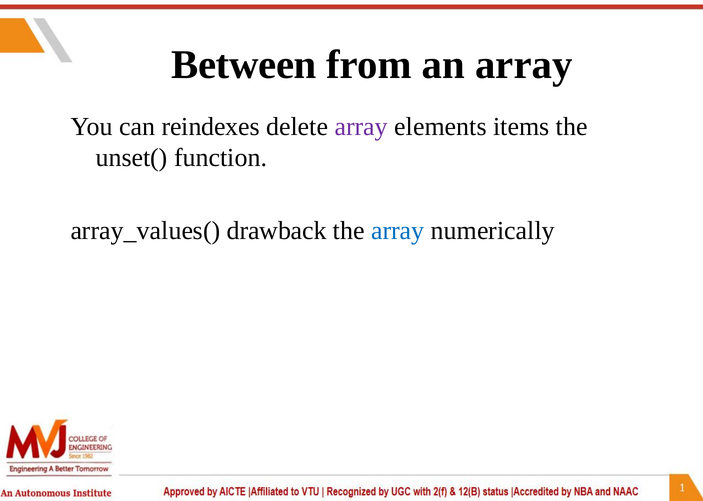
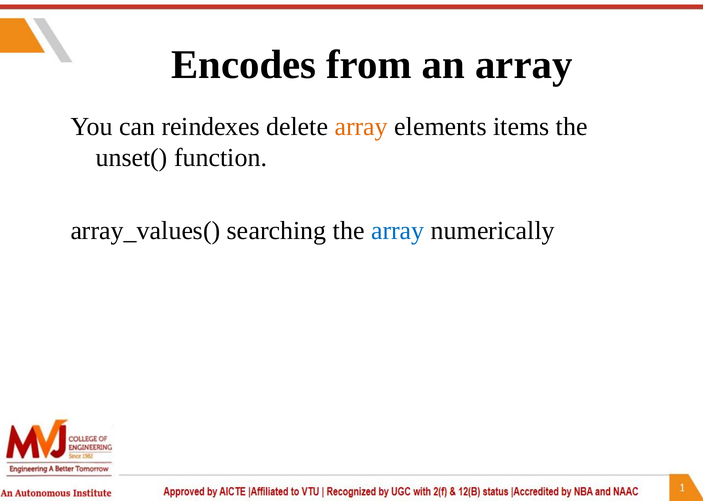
Between: Between -> Encodes
array at (361, 127) colour: purple -> orange
drawback: drawback -> searching
